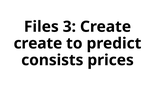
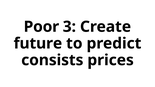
Files: Files -> Poor
create at (38, 43): create -> future
